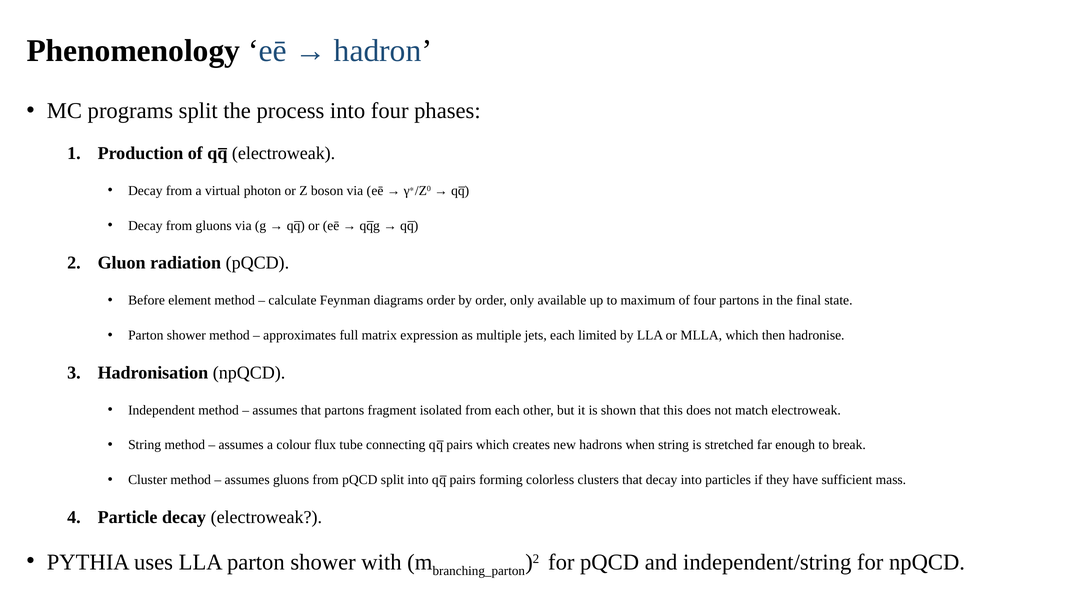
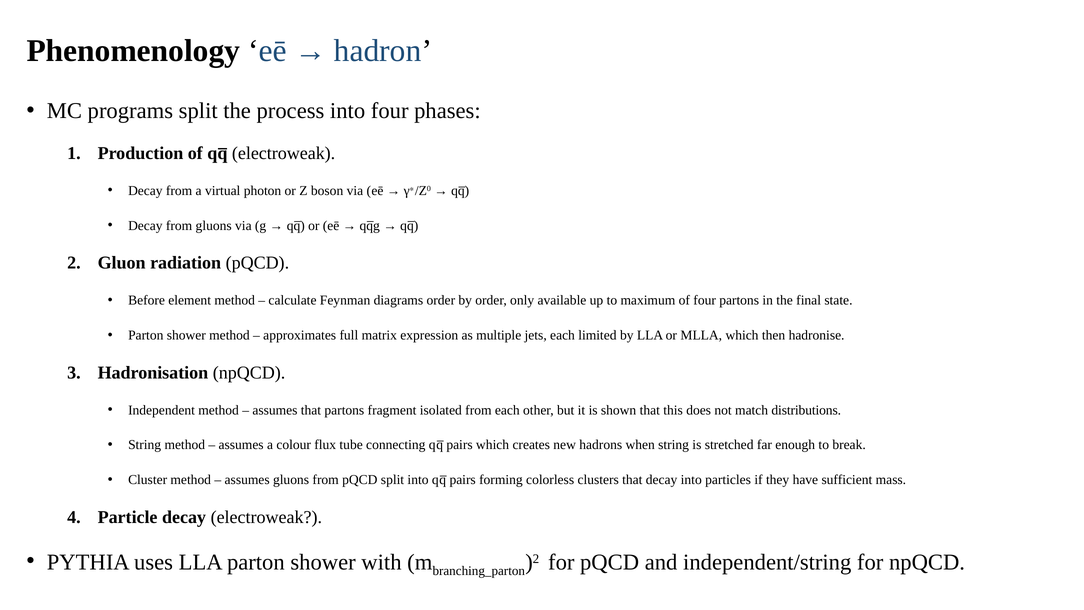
match electroweak: electroweak -> distributions
